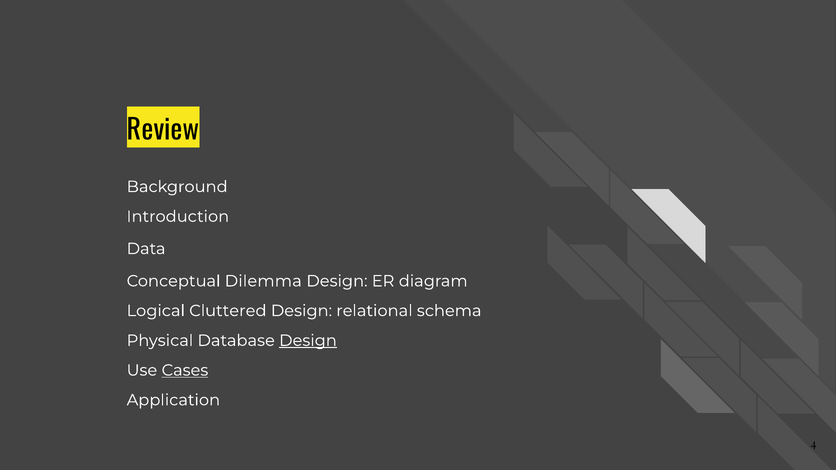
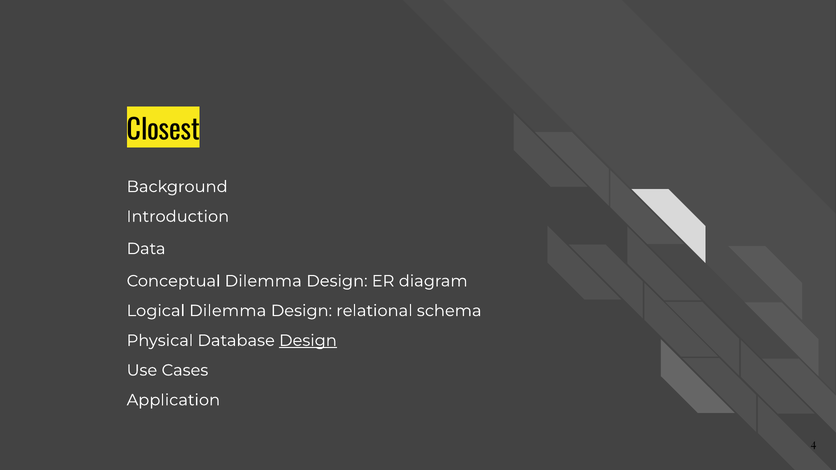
Review: Review -> Closest
Logical Cluttered: Cluttered -> Dilemma
Cases underline: present -> none
